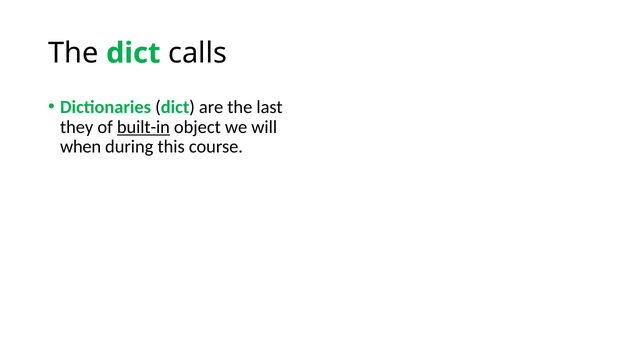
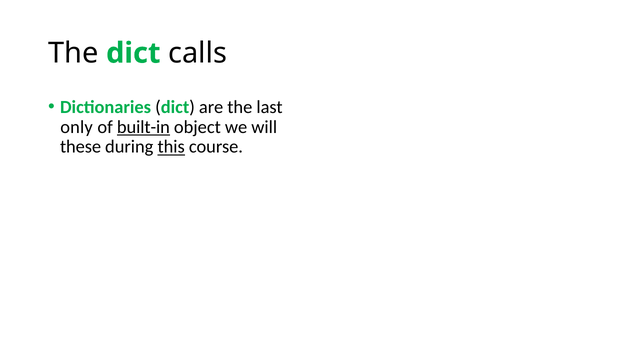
they: they -> only
when: when -> these
this underline: none -> present
